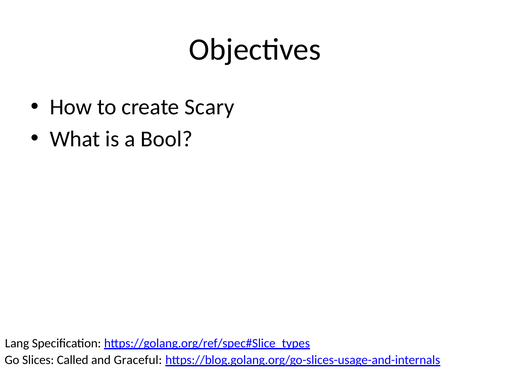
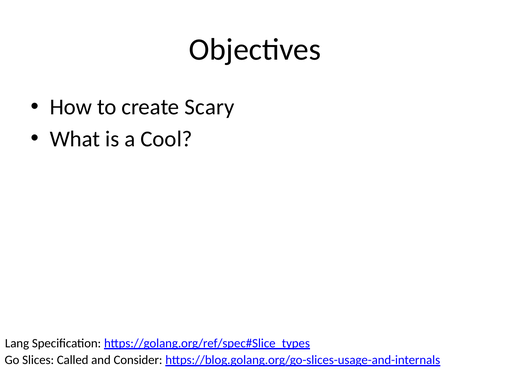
Bool: Bool -> Cool
Graceful: Graceful -> Consider
